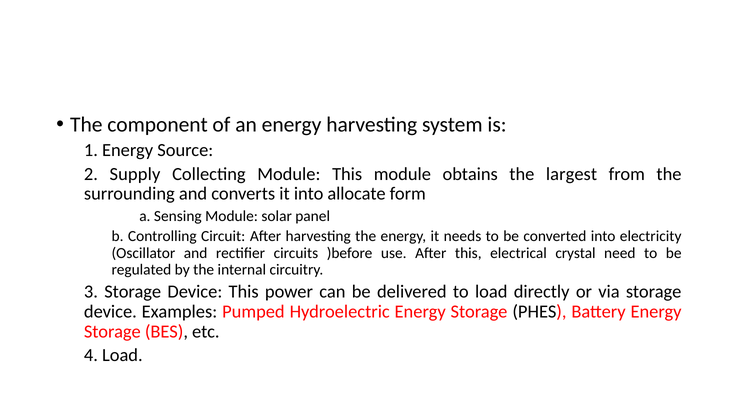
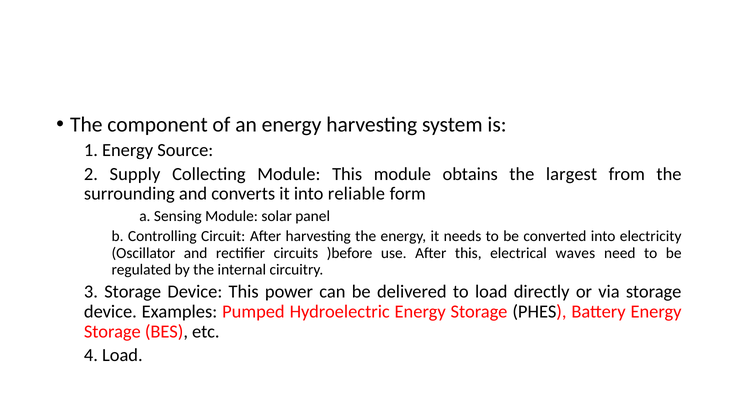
allocate: allocate -> reliable
crystal: crystal -> waves
